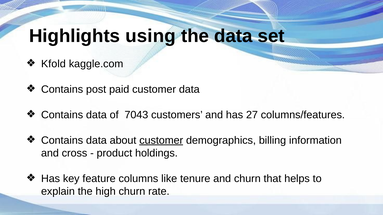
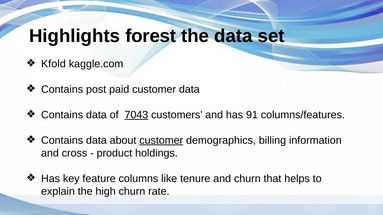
using: using -> forest
7043 underline: none -> present
27: 27 -> 91
